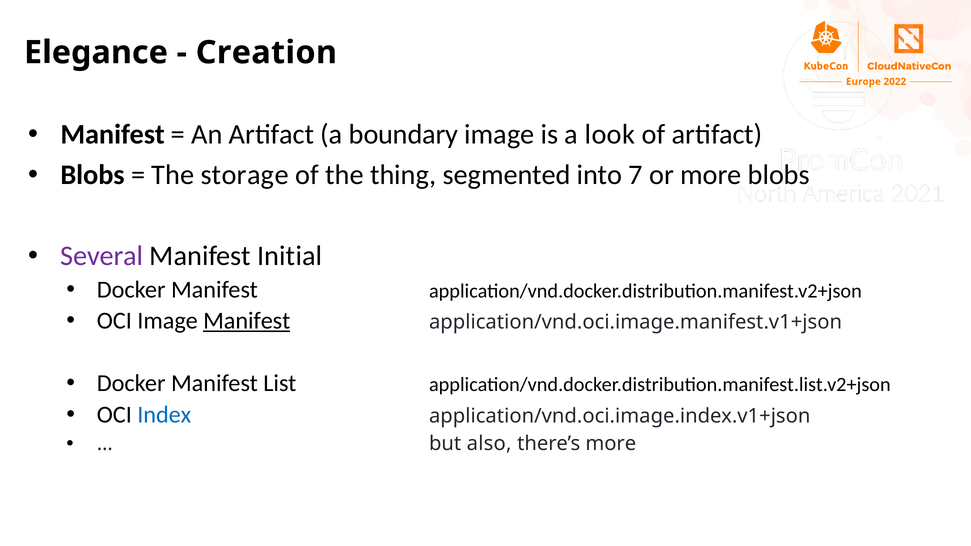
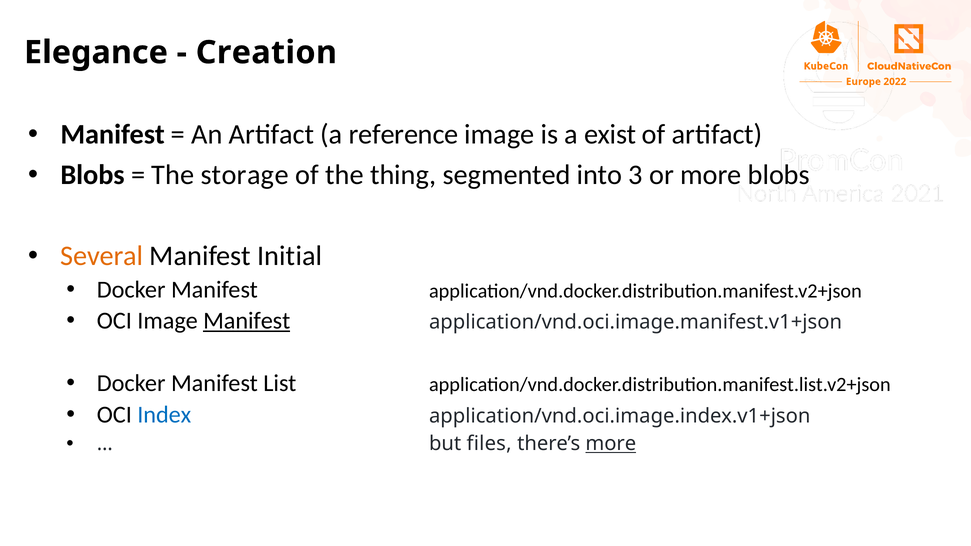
boundary: boundary -> reference
look: look -> exist
7: 7 -> 3
Several colour: purple -> orange
also: also -> files
more at (611, 444) underline: none -> present
